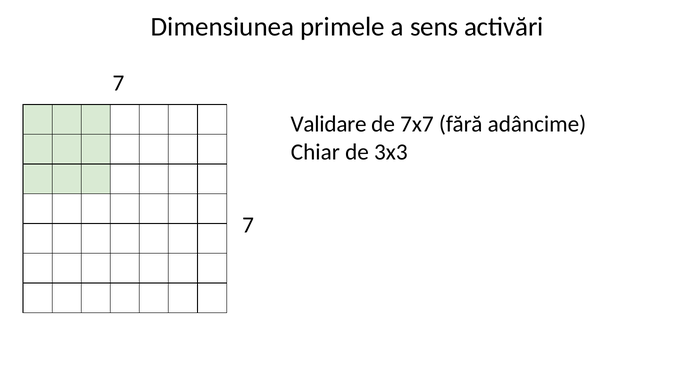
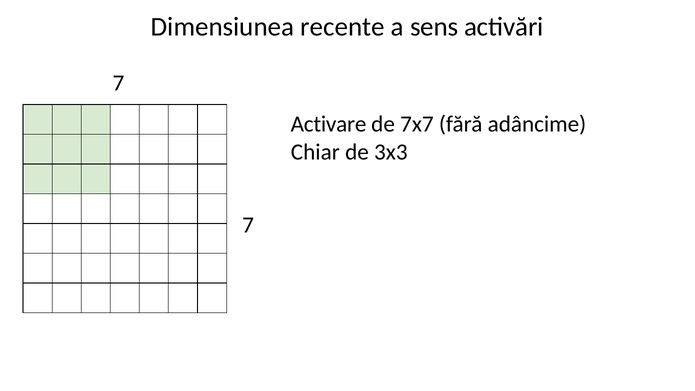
primele: primele -> recente
Validare: Validare -> Activare
